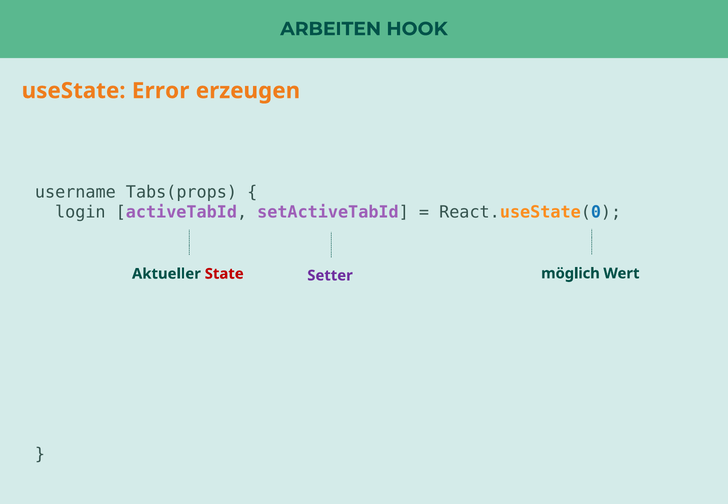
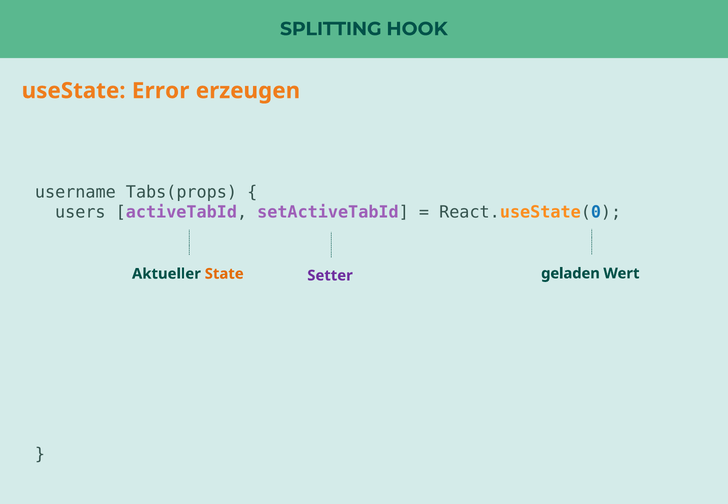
ARBEITEN: ARBEITEN -> SPLITTING
login: login -> users
möglich: möglich -> geladen
State colour: red -> orange
